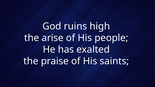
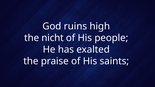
arise: arise -> nicht
